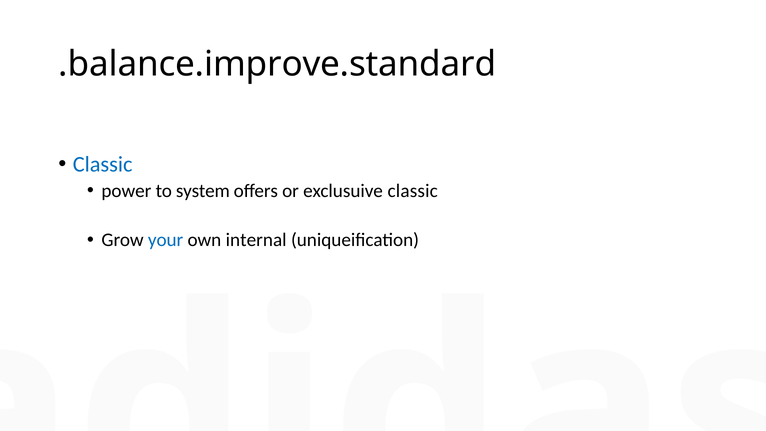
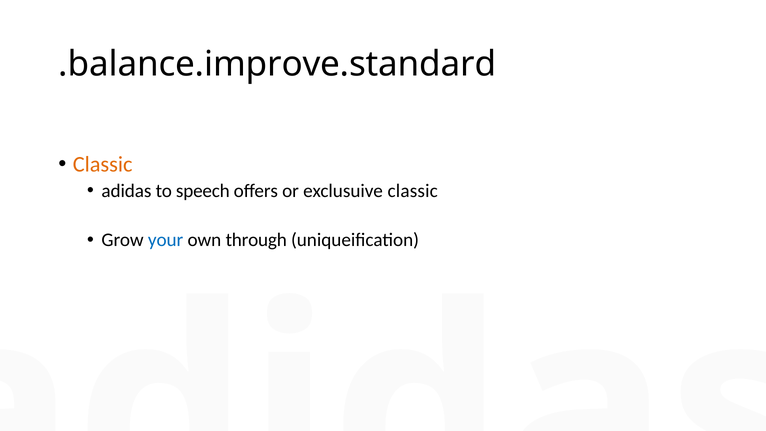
Classic at (103, 164) colour: blue -> orange
power at (126, 191): power -> adidas
system: system -> speech
internal: internal -> through
